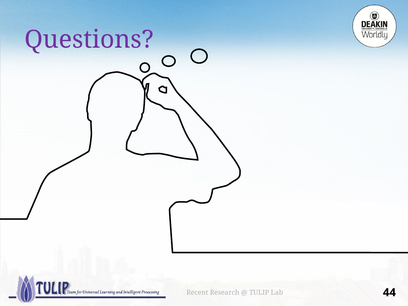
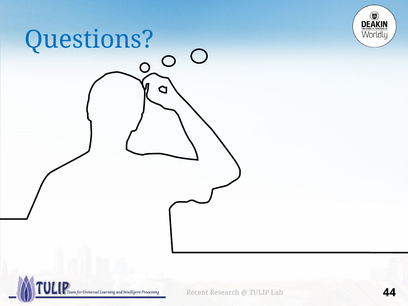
Questions colour: purple -> blue
